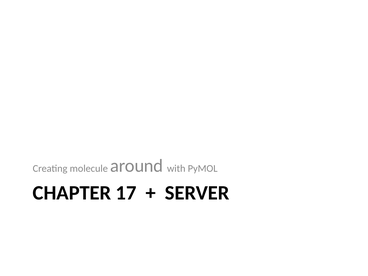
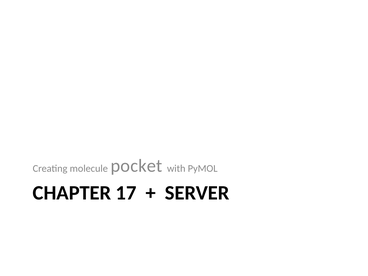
around: around -> pocket
